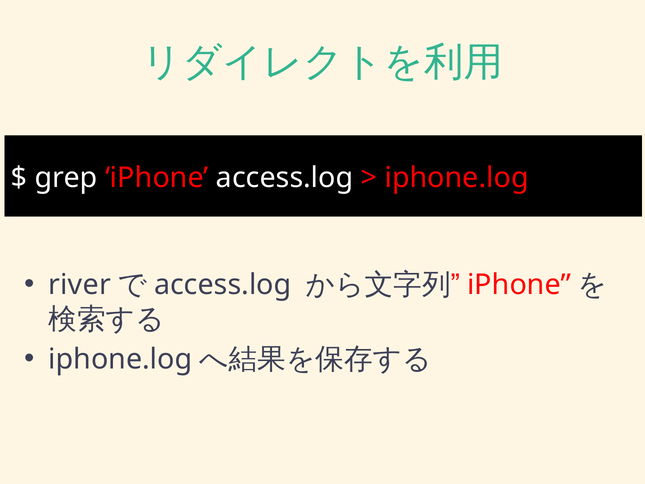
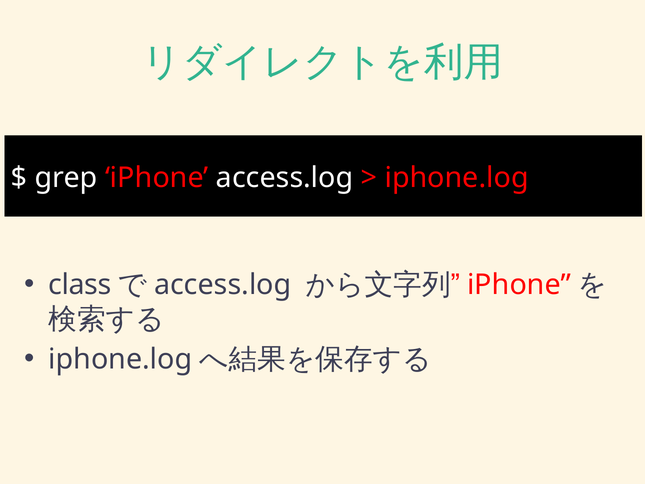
river: river -> class
